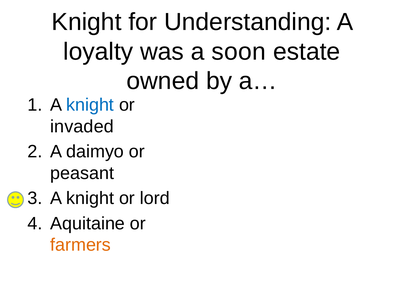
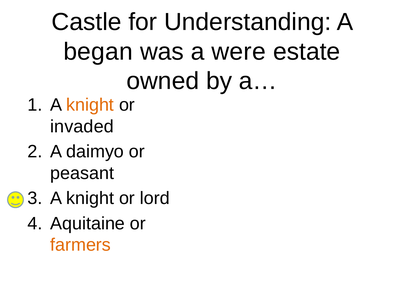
Knight at (87, 22): Knight -> Castle
loyalty: loyalty -> began
soon: soon -> were
knight at (90, 105) colour: blue -> orange
